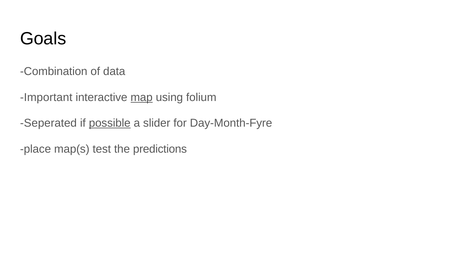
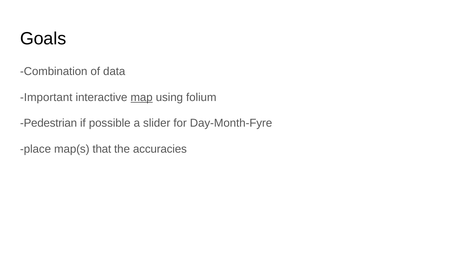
Seperated: Seperated -> Pedestrian
possible underline: present -> none
test: test -> that
predictions: predictions -> accuracies
